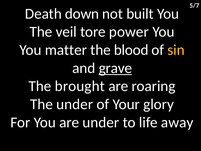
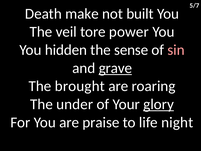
down: down -> make
matter: matter -> hidden
blood: blood -> sense
sin colour: yellow -> pink
glory underline: none -> present
are under: under -> praise
away: away -> night
